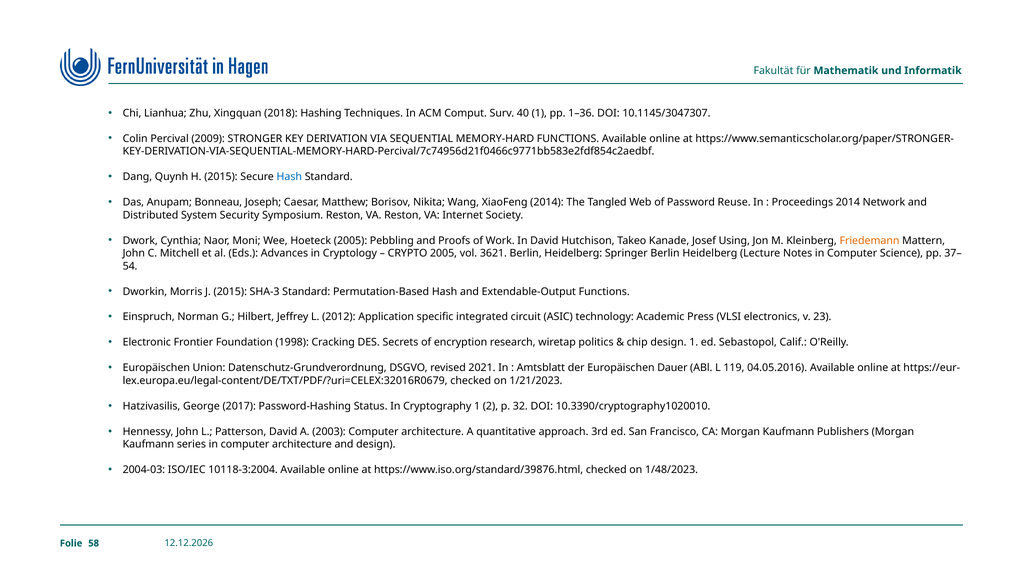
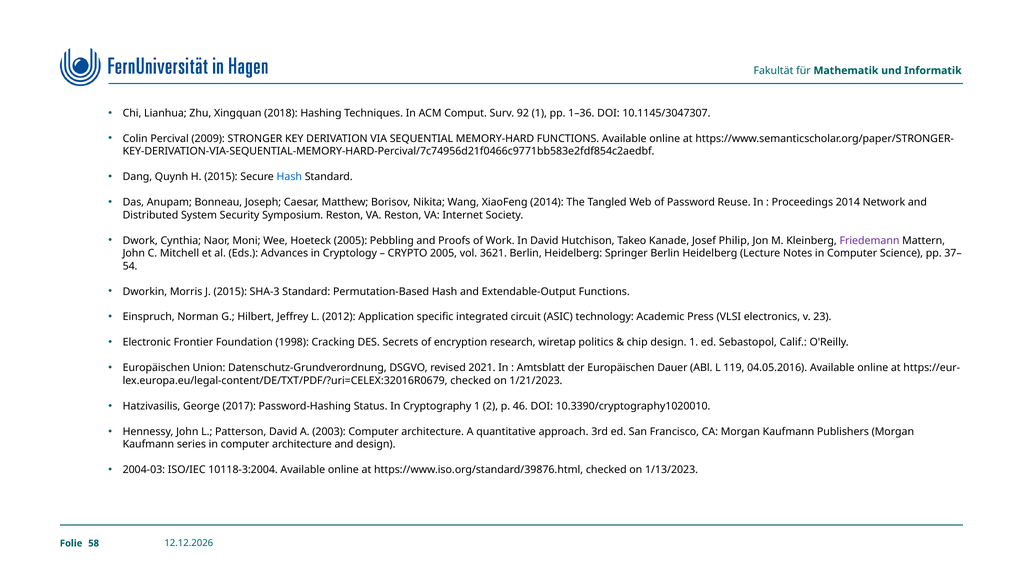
40: 40 -> 92
Using: Using -> Philip
Friedemann colour: orange -> purple
32: 32 -> 46
1/48/2023: 1/48/2023 -> 1/13/2023
